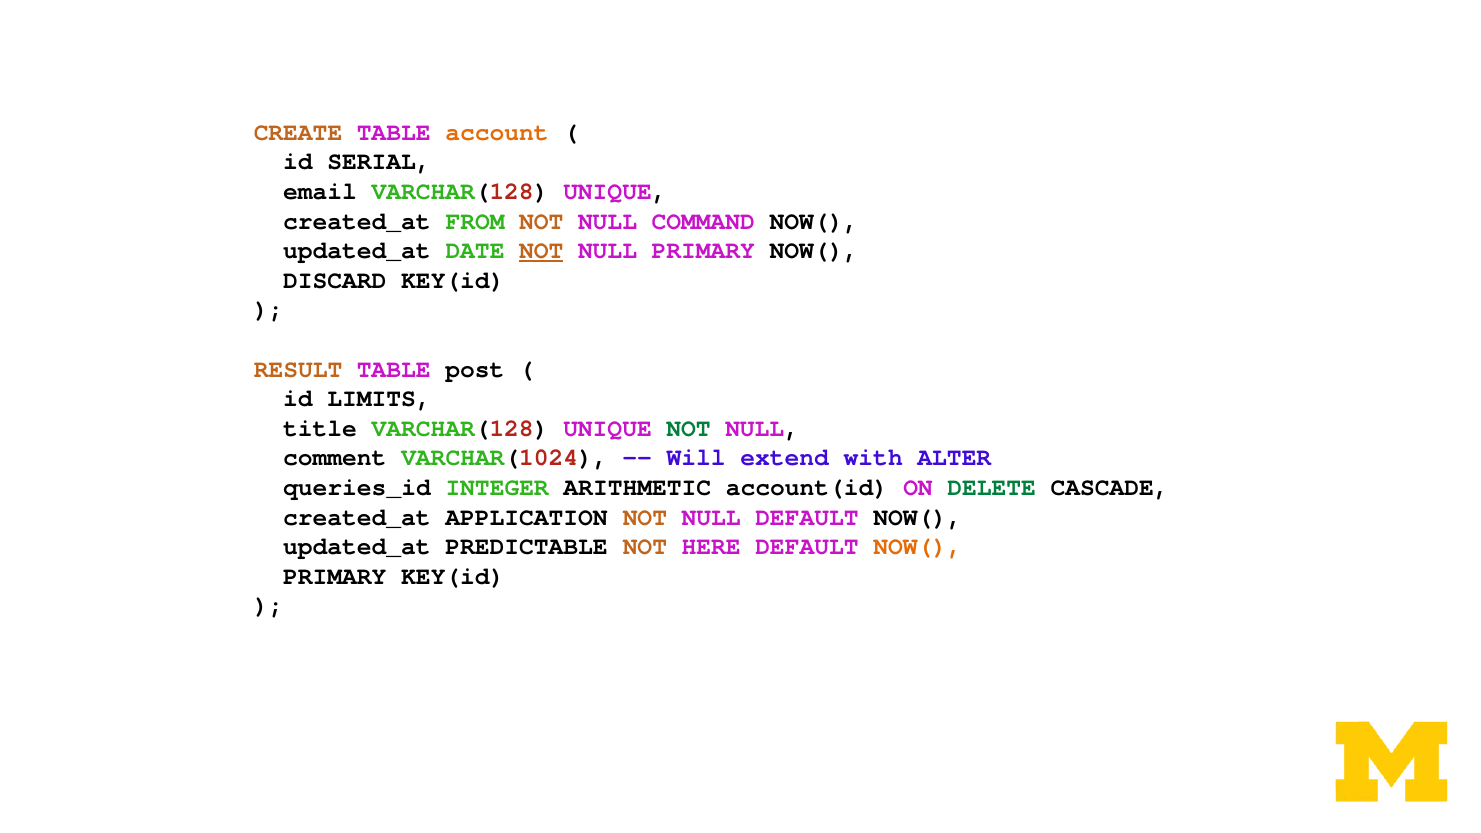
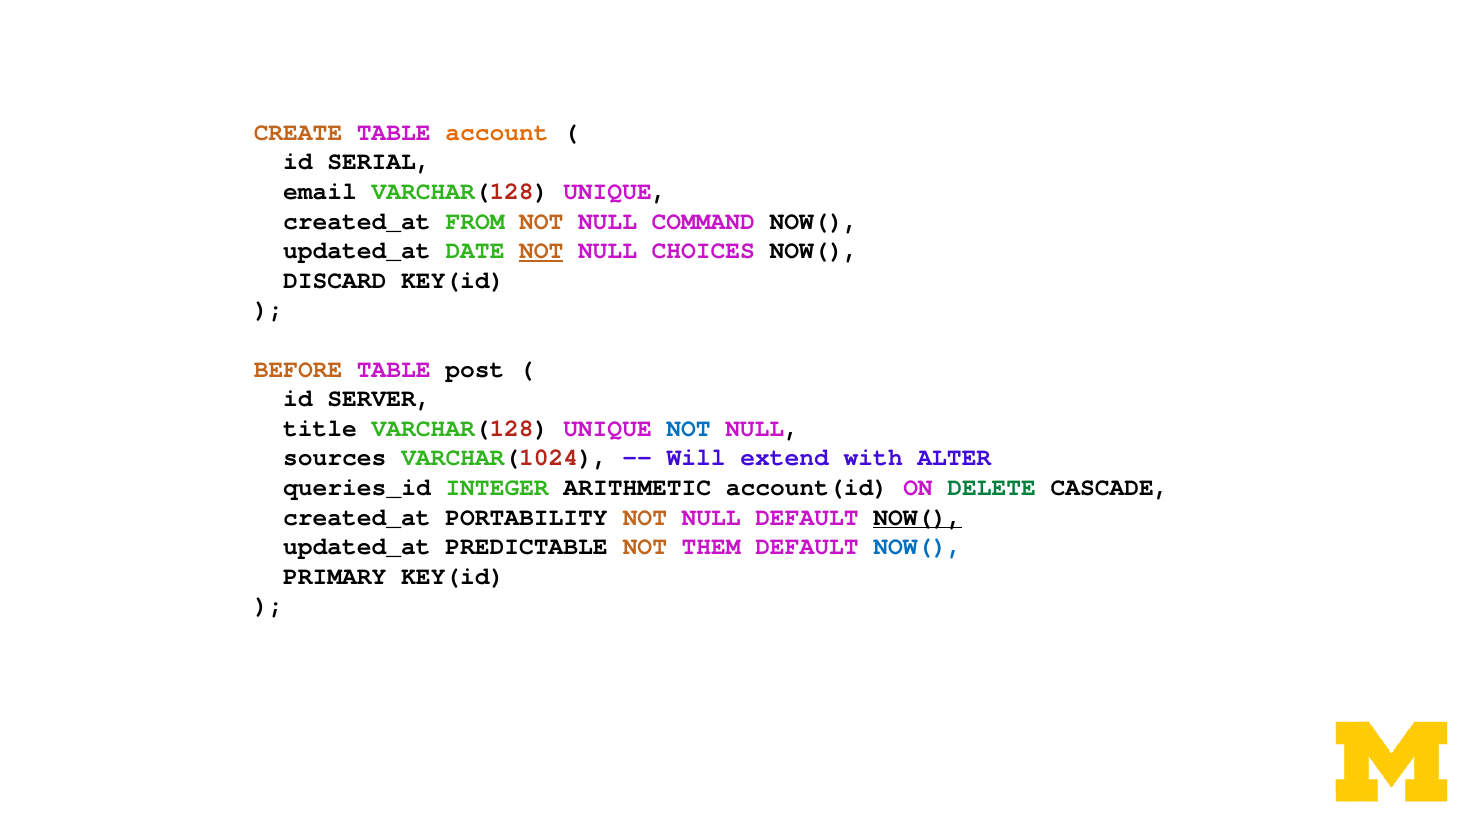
NULL PRIMARY: PRIMARY -> CHOICES
RESULT: RESULT -> BEFORE
LIMITS: LIMITS -> SERVER
NOT at (689, 428) colour: green -> blue
comment: comment -> sources
APPLICATION: APPLICATION -> PORTABILITY
NOW( at (918, 517) underline: none -> present
HERE: HERE -> THEM
NOW( at (918, 547) colour: orange -> blue
